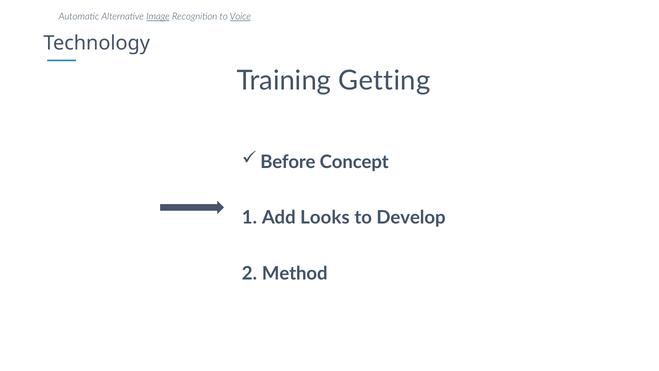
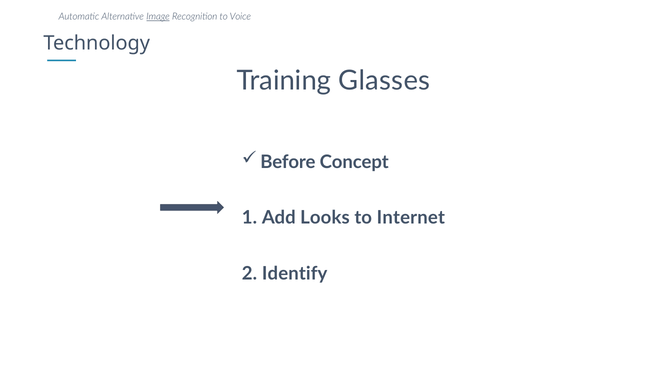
Voice underline: present -> none
Getting: Getting -> Glasses
Develop: Develop -> Internet
Method: Method -> Identify
